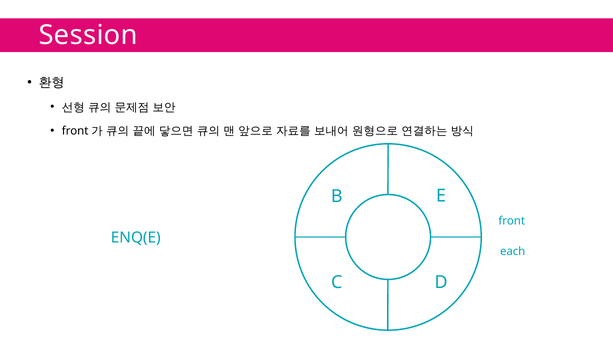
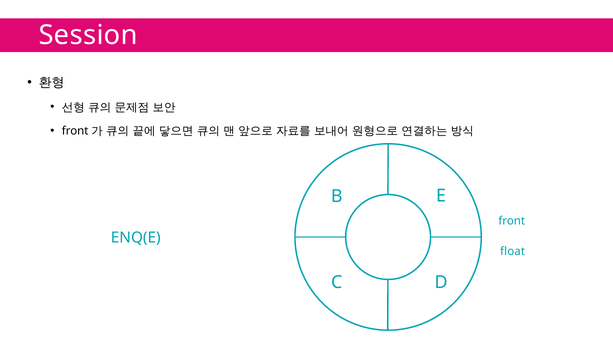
each: each -> float
